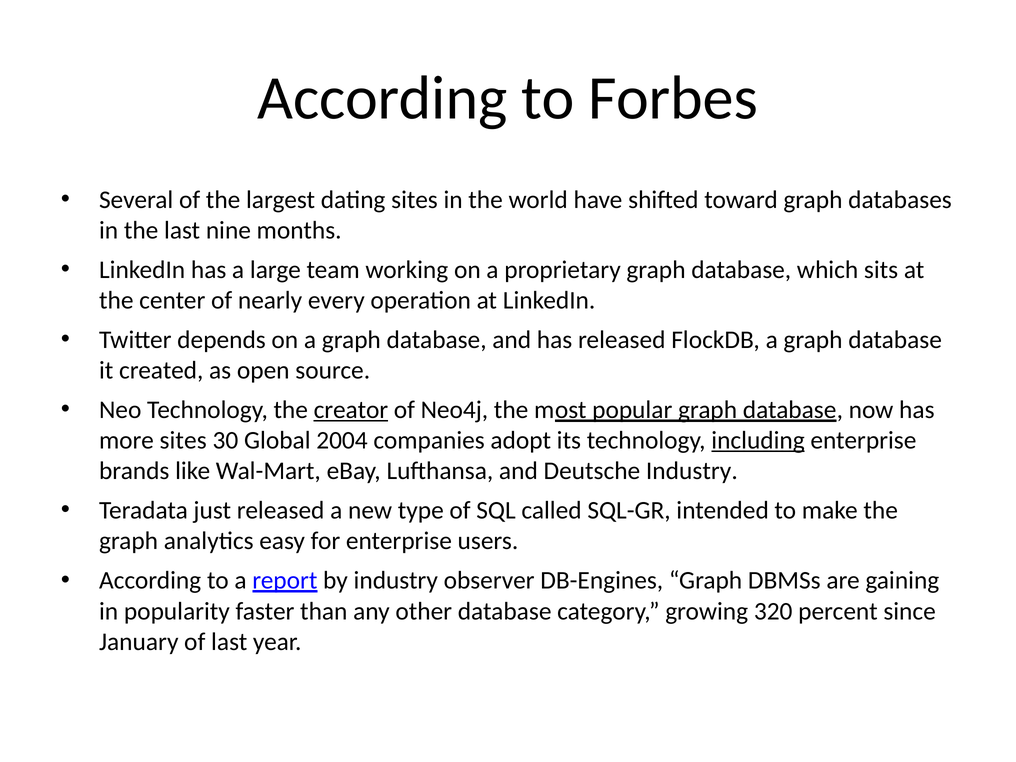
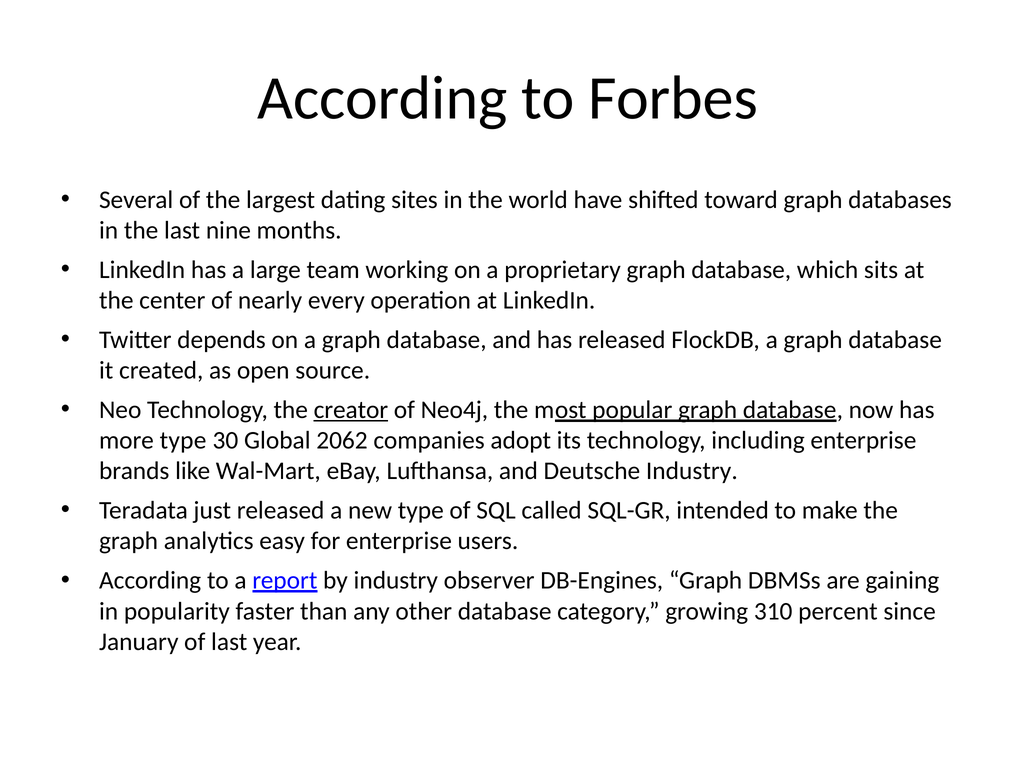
more sites: sites -> type
2004: 2004 -> 2062
including underline: present -> none
320: 320 -> 310
